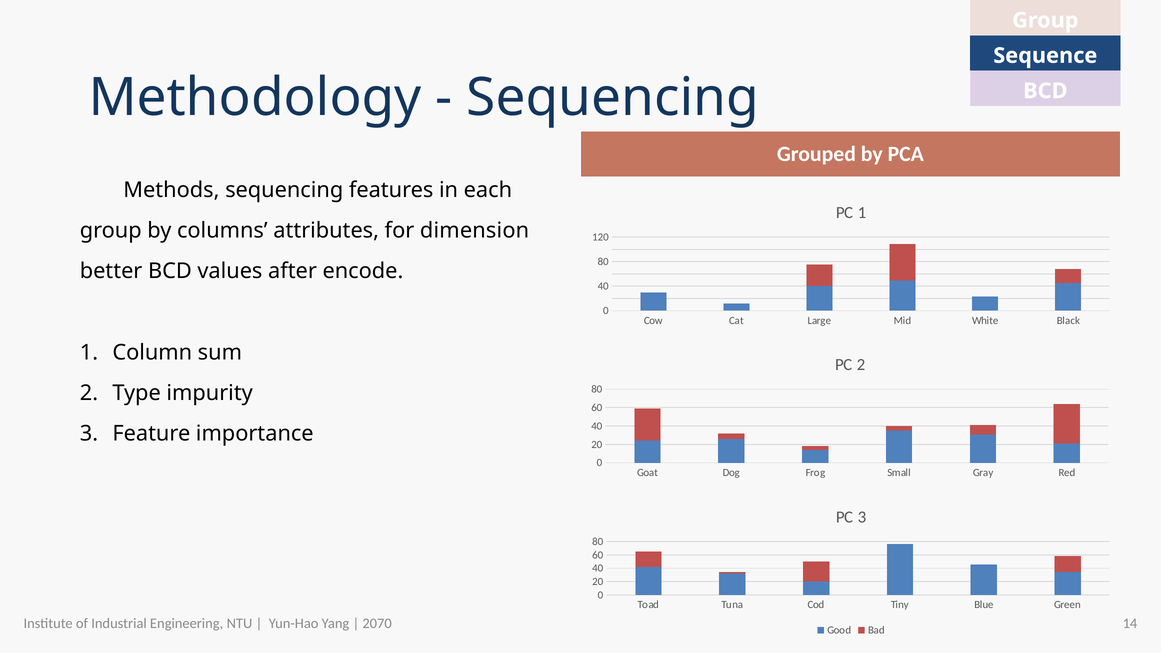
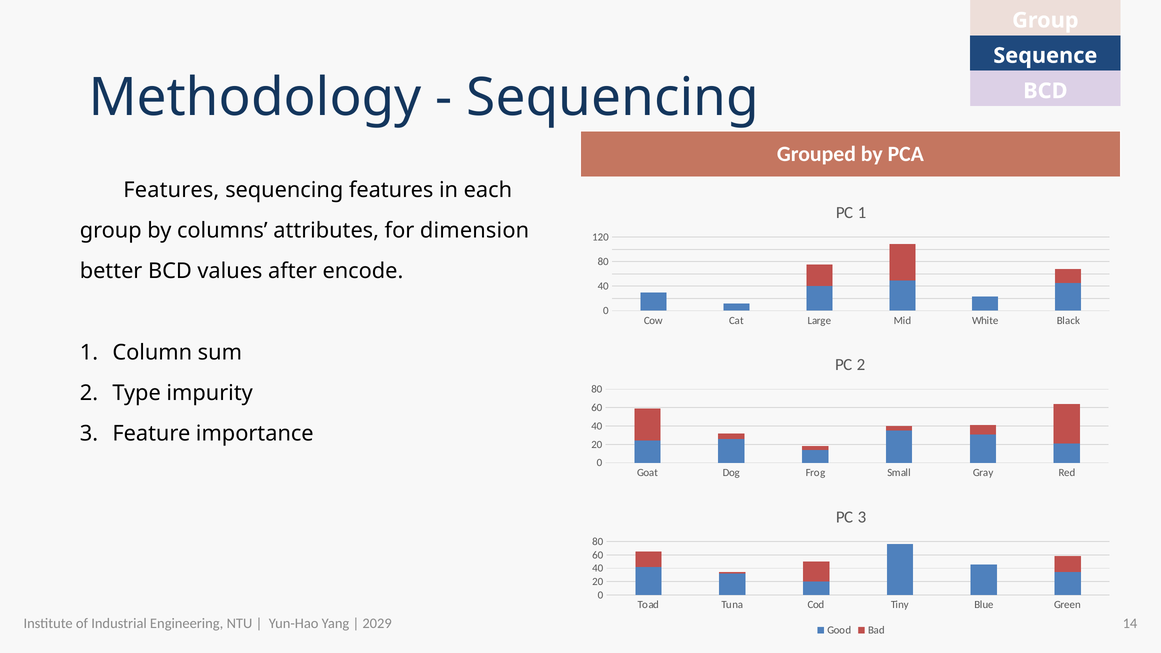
Methods at (171, 190): Methods -> Features
2070: 2070 -> 2029
